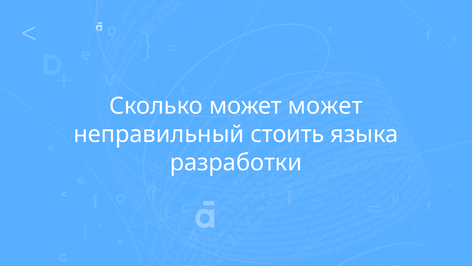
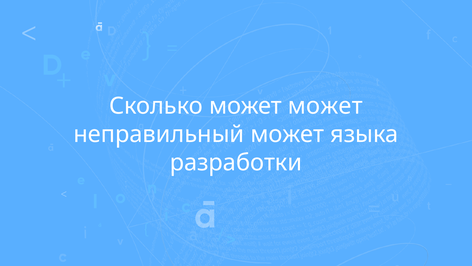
неправильный стоить: стоить -> может
